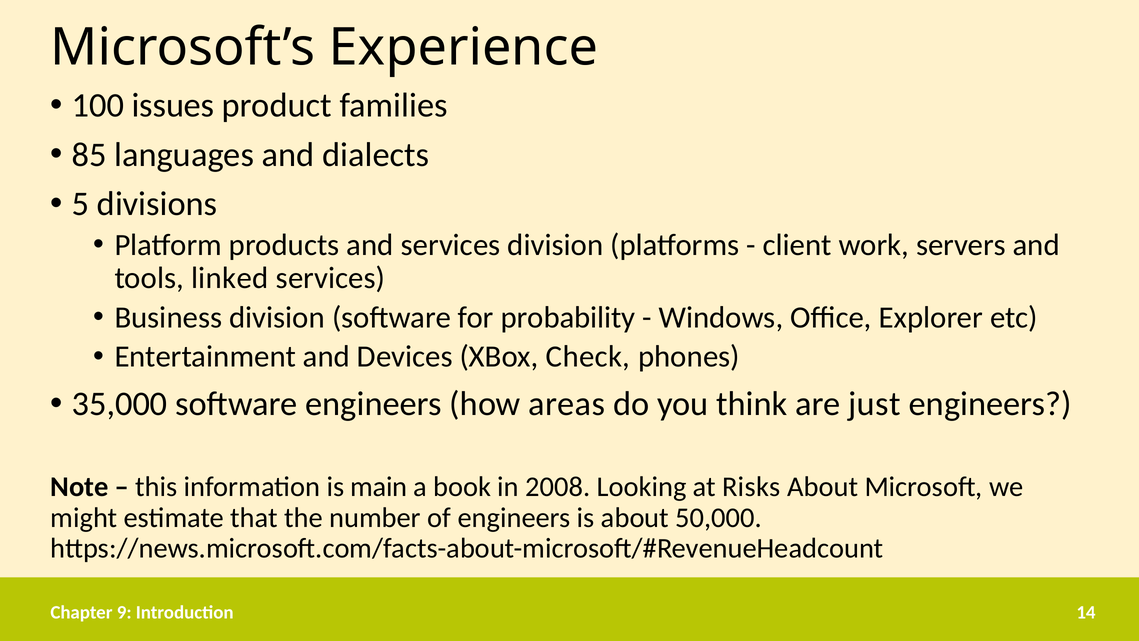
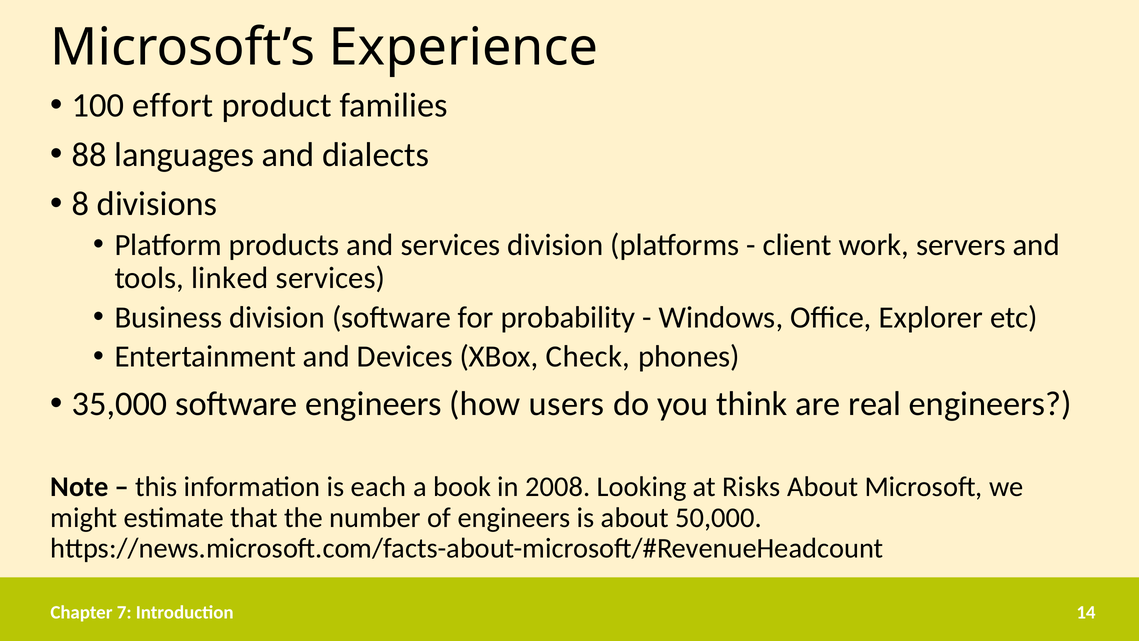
issues: issues -> effort
85: 85 -> 88
5: 5 -> 8
areas: areas -> users
just: just -> real
main: main -> each
9: 9 -> 7
